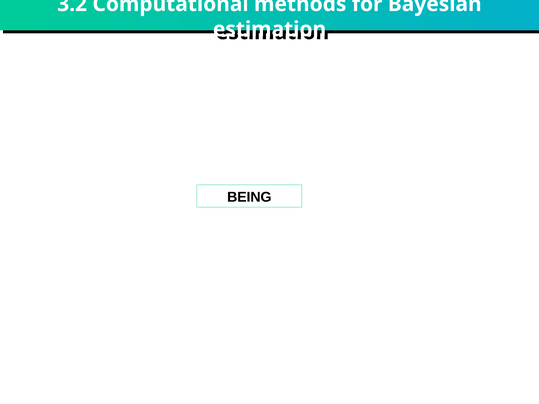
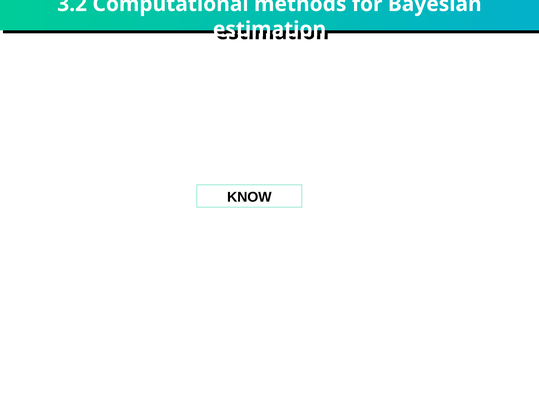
BEING: BEING -> KNOW
